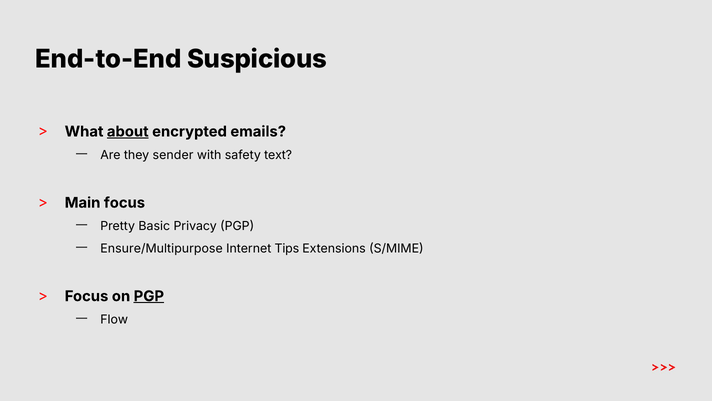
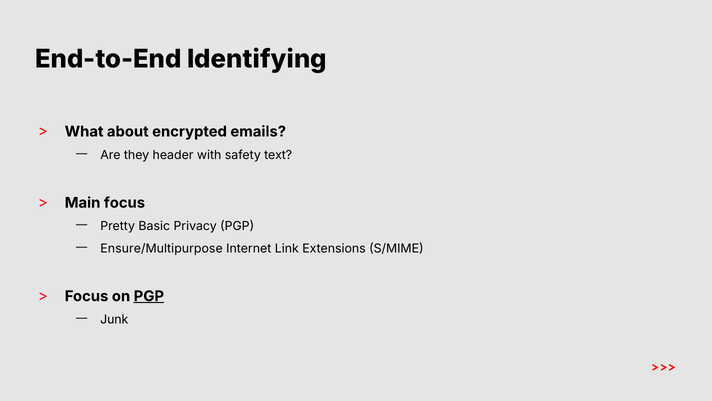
Suspicious: Suspicious -> Identifying
about underline: present -> none
sender: sender -> header
Tips: Tips -> Link
Flow: Flow -> Junk
